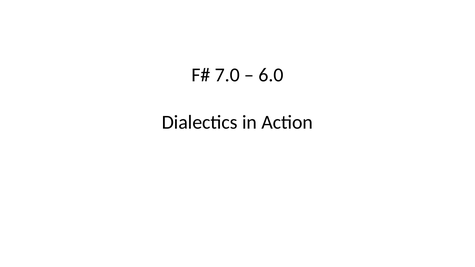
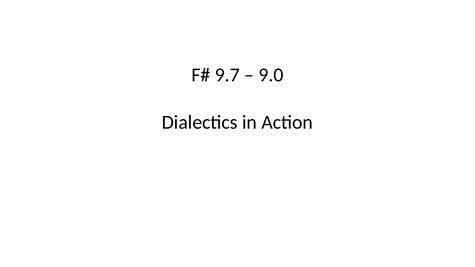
7.0: 7.0 -> 9.7
6.0: 6.0 -> 9.0
